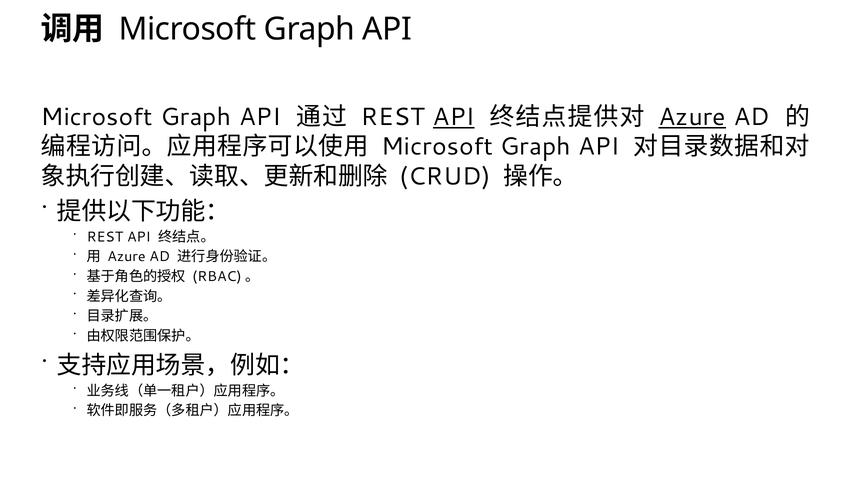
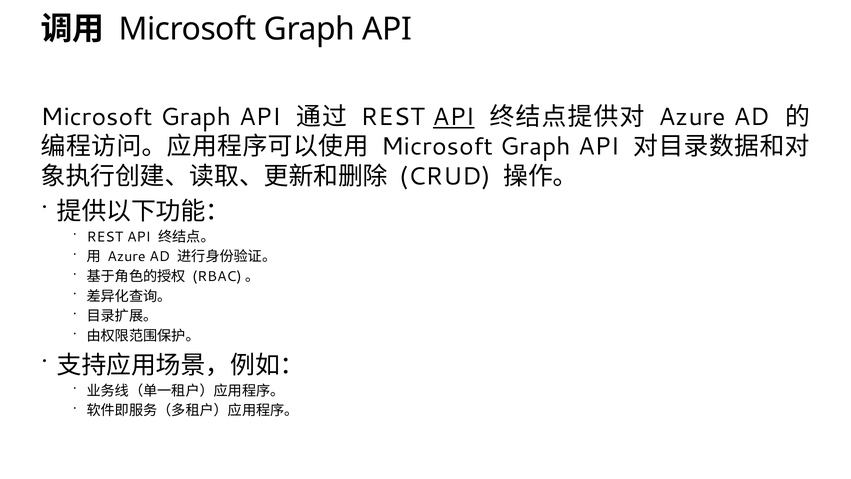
Azure at (692, 117) underline: present -> none
